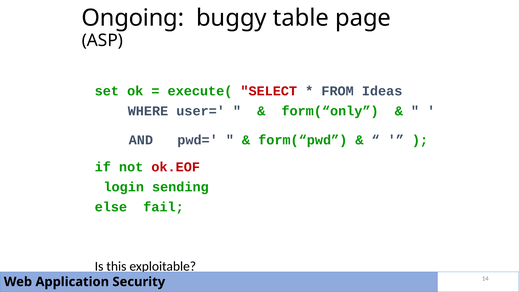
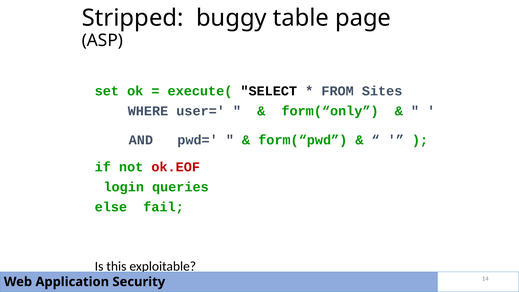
Ongoing: Ongoing -> Stripped
SELECT colour: red -> black
Ideas: Ideas -> Sites
sending: sending -> queries
